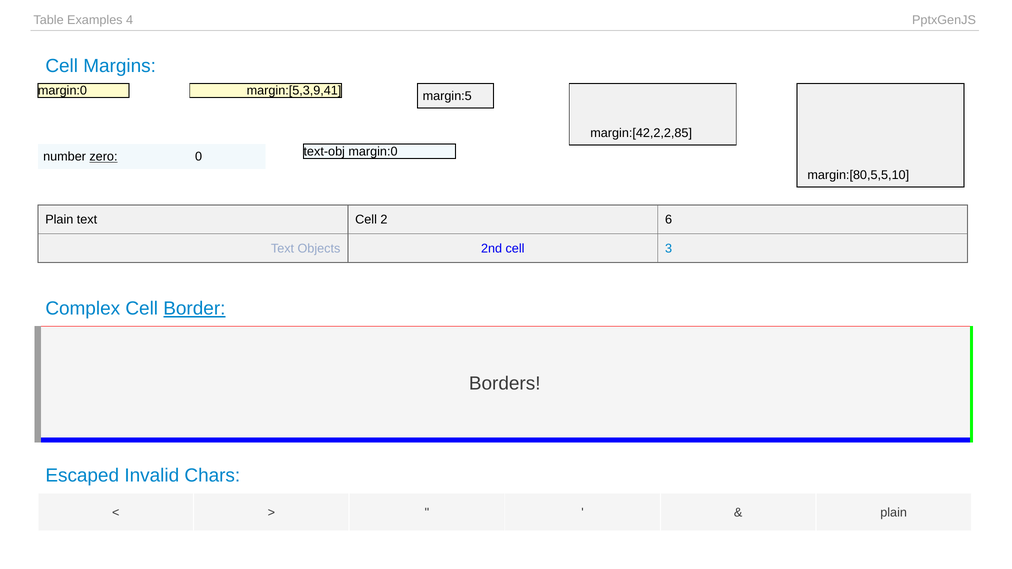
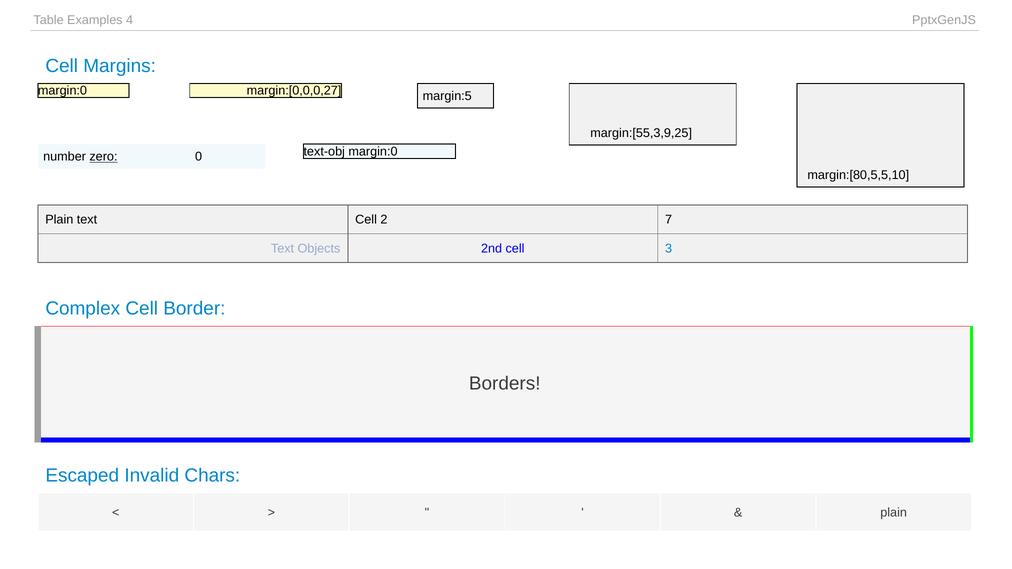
margin:[5,3,9,41: margin:[5,3,9,41 -> margin:[0,0,0,27
margin:[42,2,2,85: margin:[42,2,2,85 -> margin:[55,3,9,25
6: 6 -> 7
Border underline: present -> none
